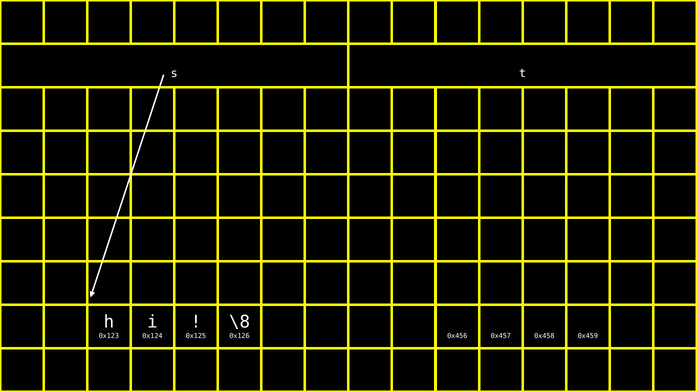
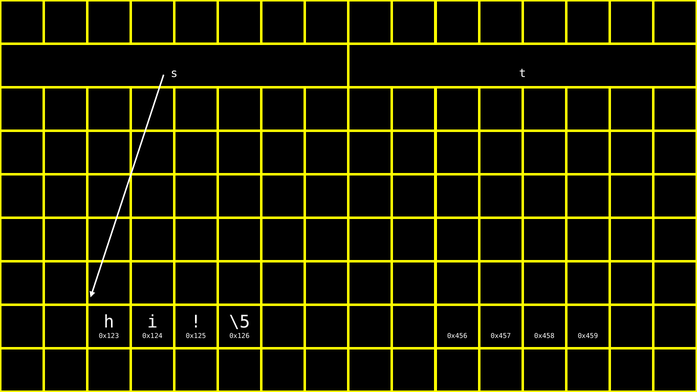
\8: \8 -> \5
